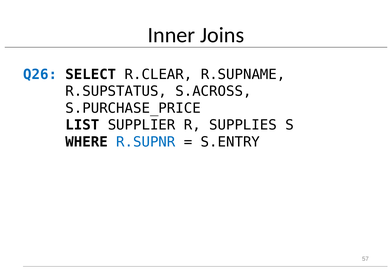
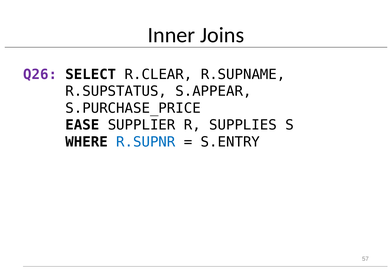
Q26 colour: blue -> purple
S.ACROSS: S.ACROSS -> S.APPEAR
LIST: LIST -> EASE
